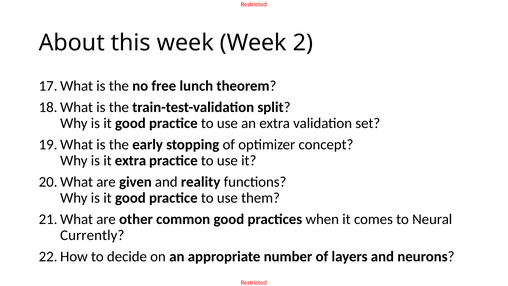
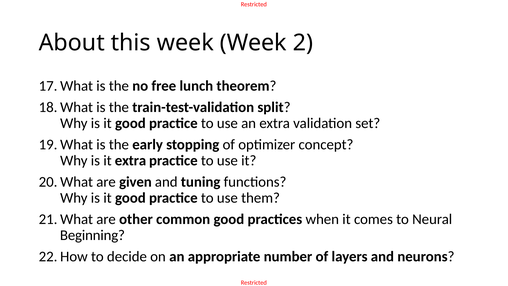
reality: reality -> tuning
Currently: Currently -> Beginning
